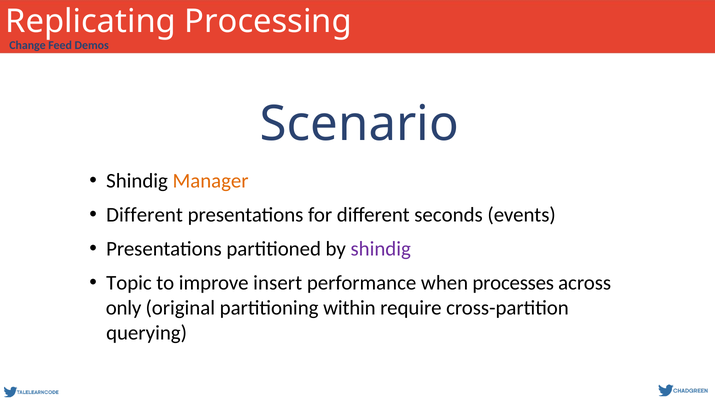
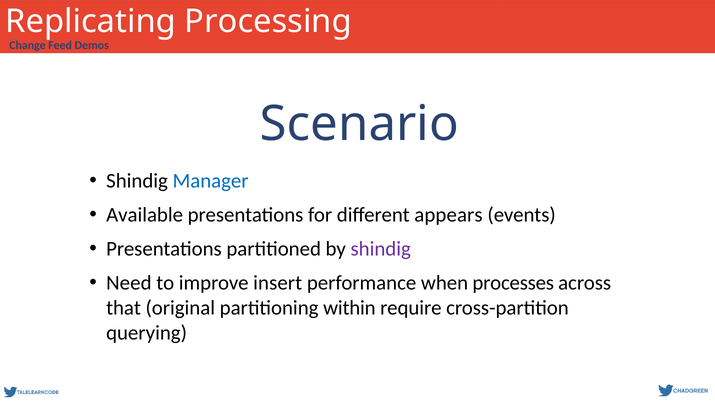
Manager colour: orange -> blue
Different at (145, 215): Different -> Available
seconds: seconds -> appears
Topic: Topic -> Need
only: only -> that
